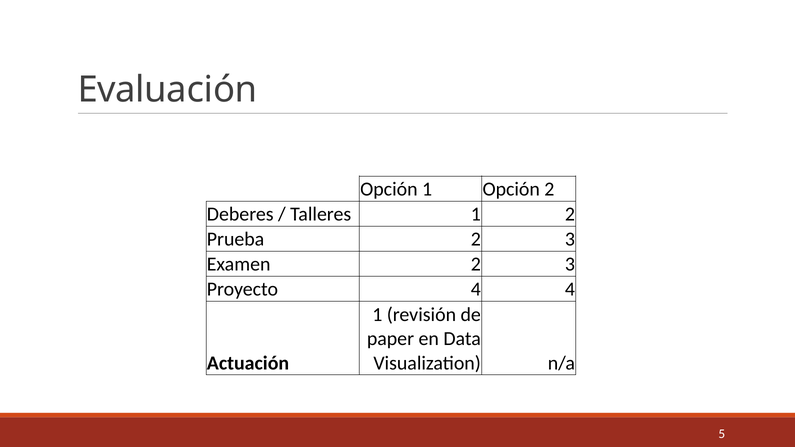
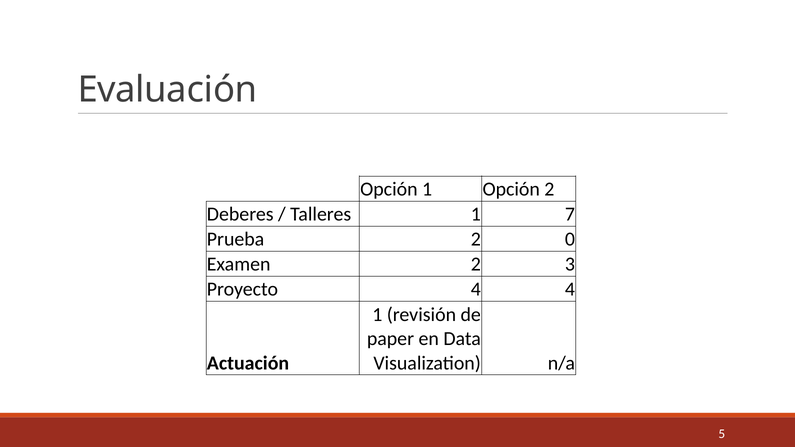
1 2: 2 -> 7
Prueba 2 3: 3 -> 0
